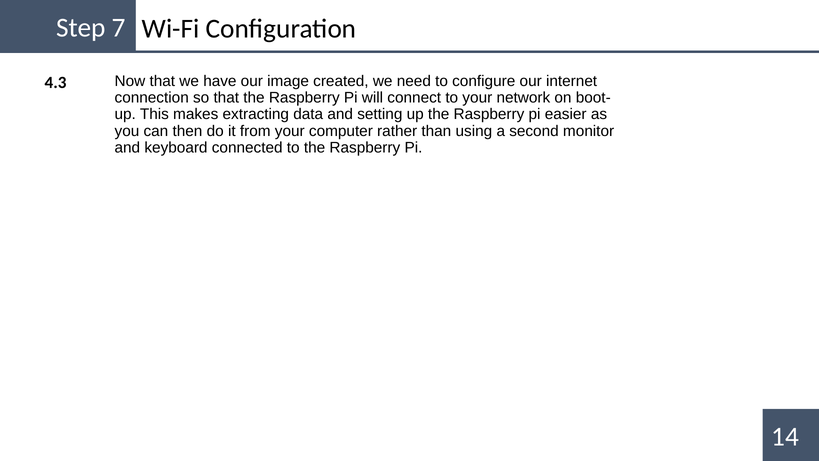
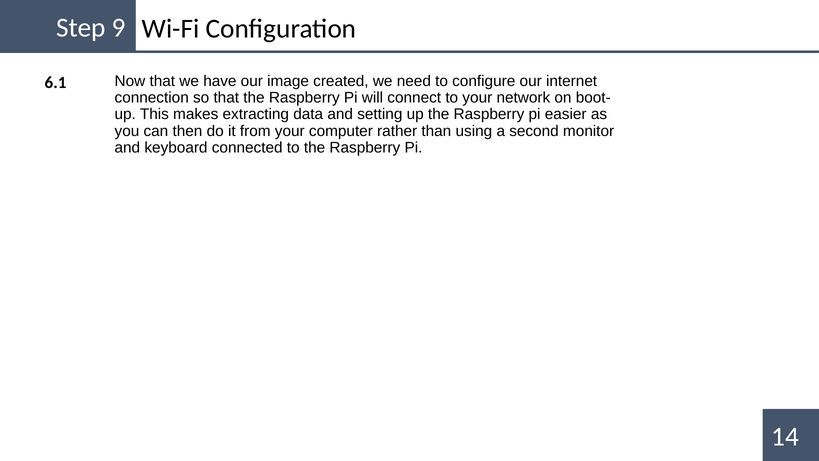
7: 7 -> 9
4.3: 4.3 -> 6.1
